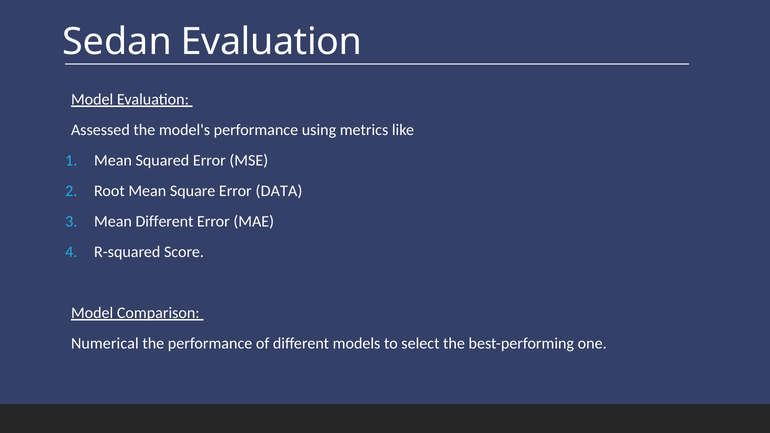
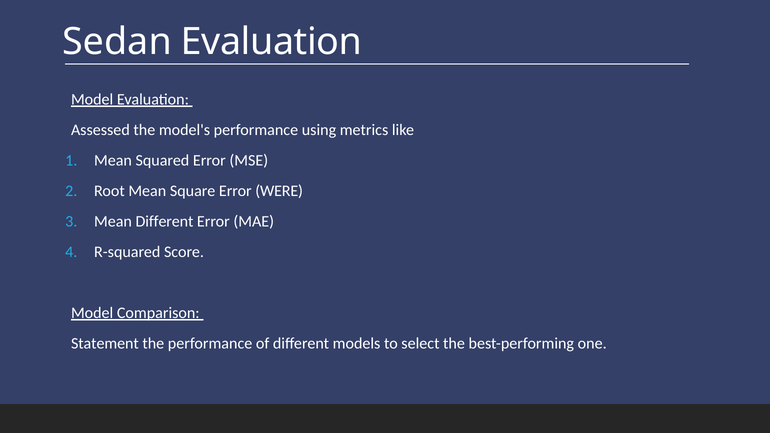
DATA: DATA -> WERE
Numerical: Numerical -> Statement
